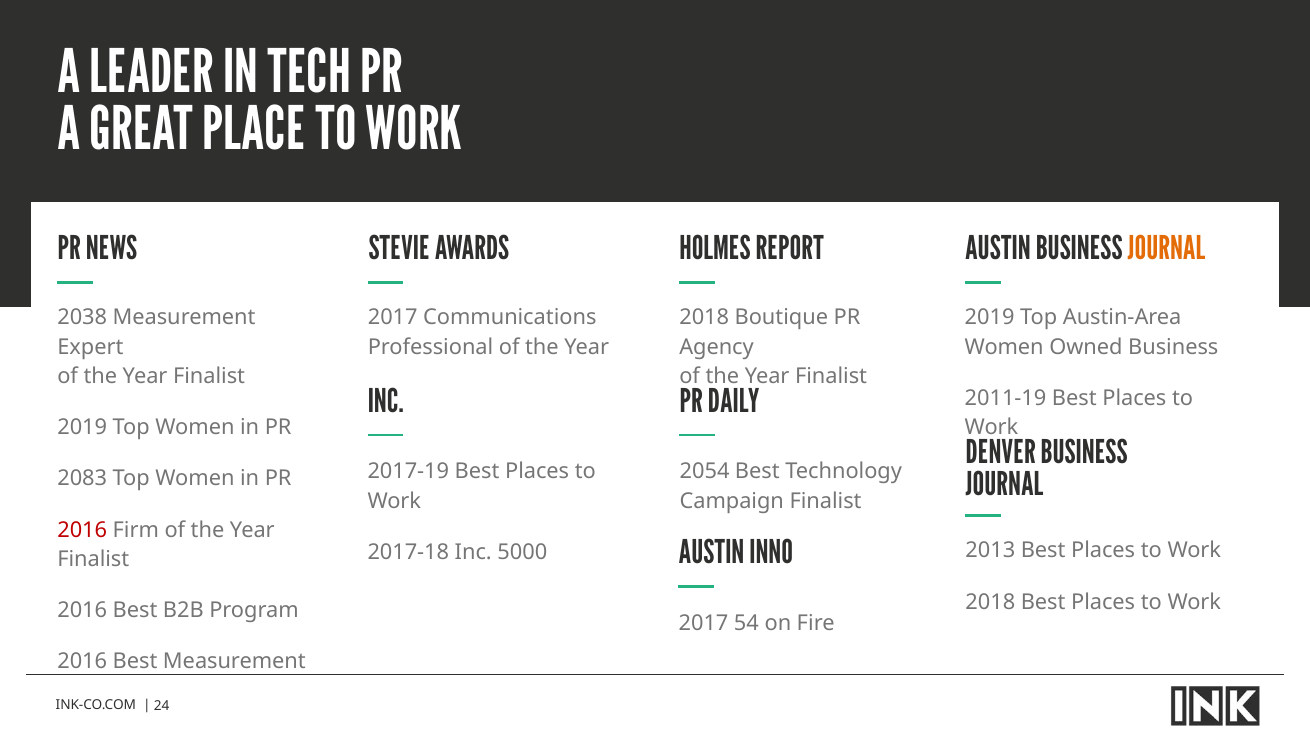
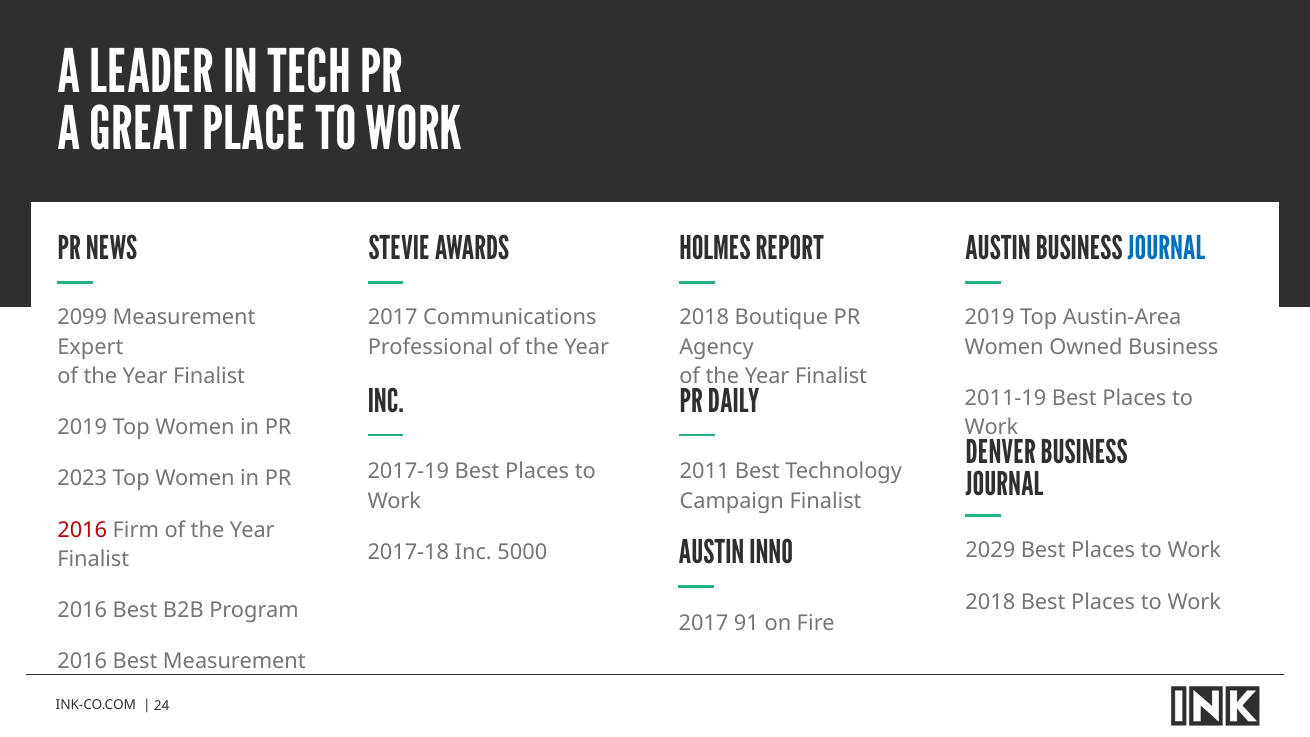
JOURNAL at (1166, 248) colour: orange -> blue
2038: 2038 -> 2099
2054: 2054 -> 2011
2083: 2083 -> 2023
2013: 2013 -> 2029
54: 54 -> 91
